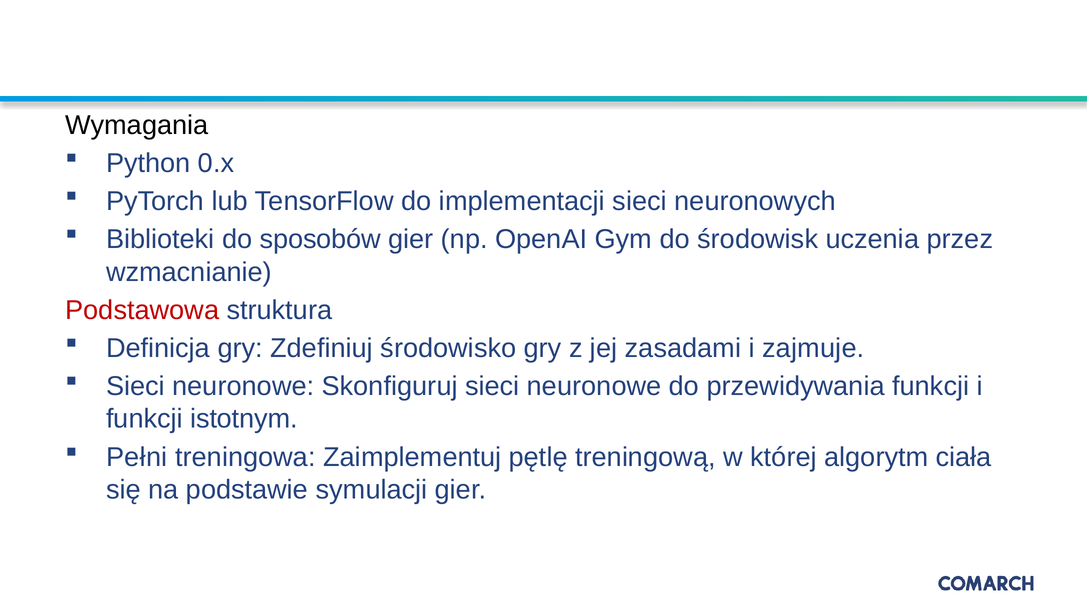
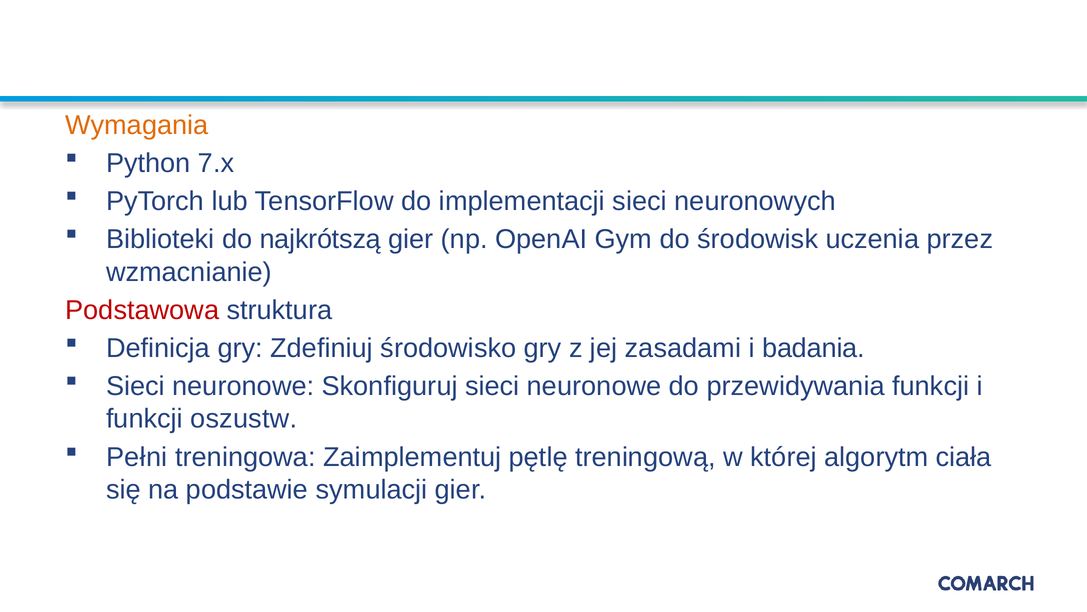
Wymagania colour: black -> orange
0.x: 0.x -> 7.x
sposobów: sposobów -> najkrótszą
zajmuje: zajmuje -> badania
istotnym: istotnym -> oszustw
